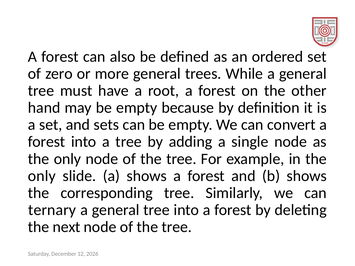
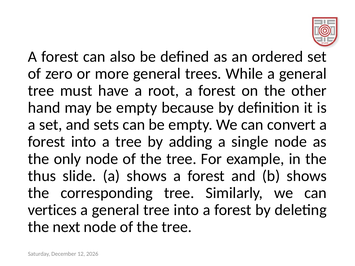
only at (42, 176): only -> thus
ternary: ternary -> vertices
